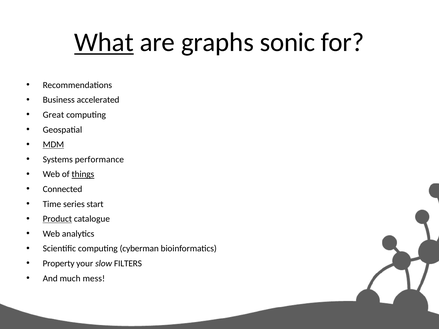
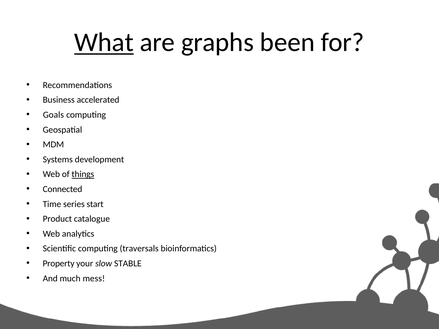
sonic: sonic -> been
Great: Great -> Goals
MDM underline: present -> none
performance: performance -> development
Product underline: present -> none
cyberman: cyberman -> traversals
FILTERS: FILTERS -> STABLE
